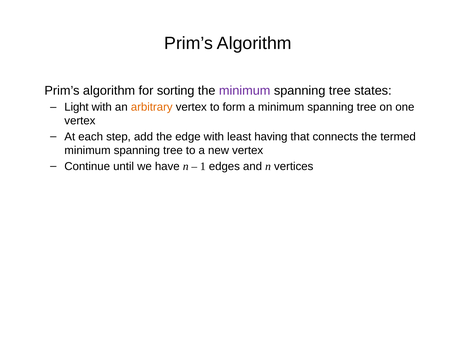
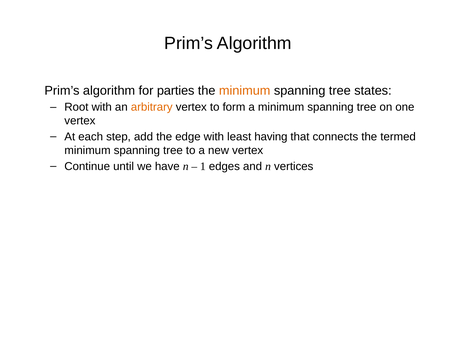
sorting: sorting -> parties
minimum at (245, 91) colour: purple -> orange
Light: Light -> Root
